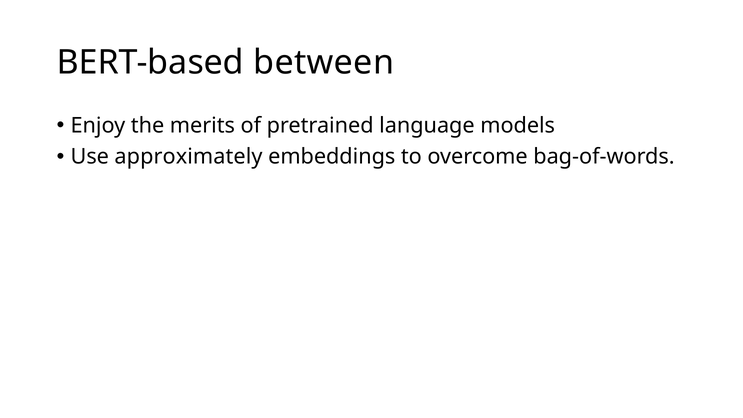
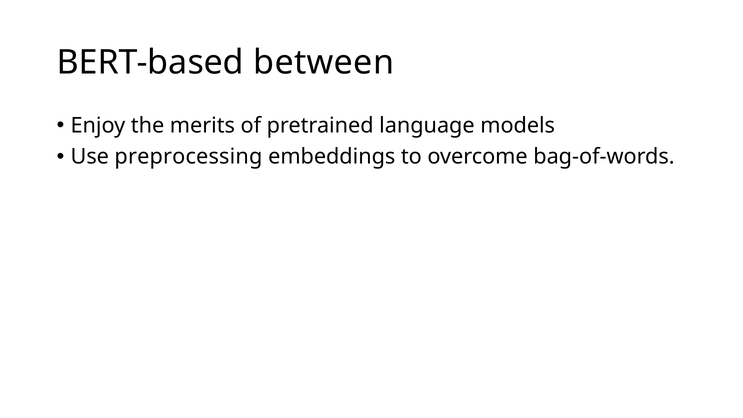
approximately: approximately -> preprocessing
